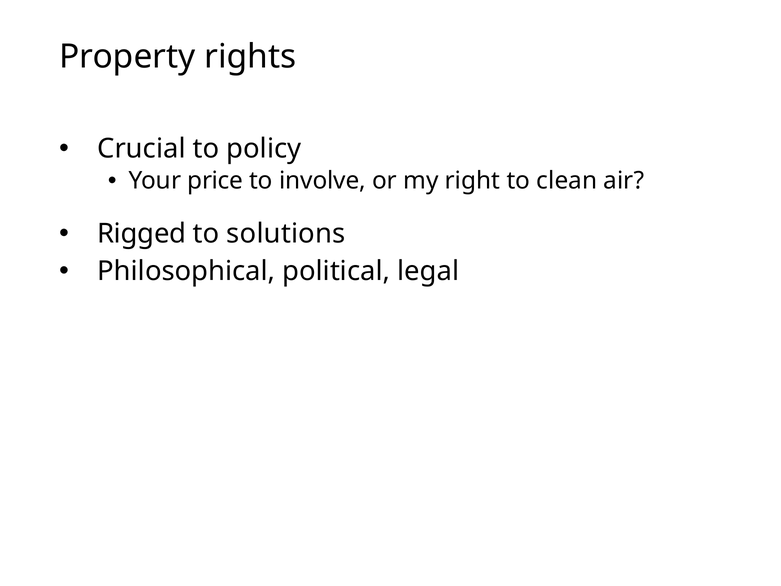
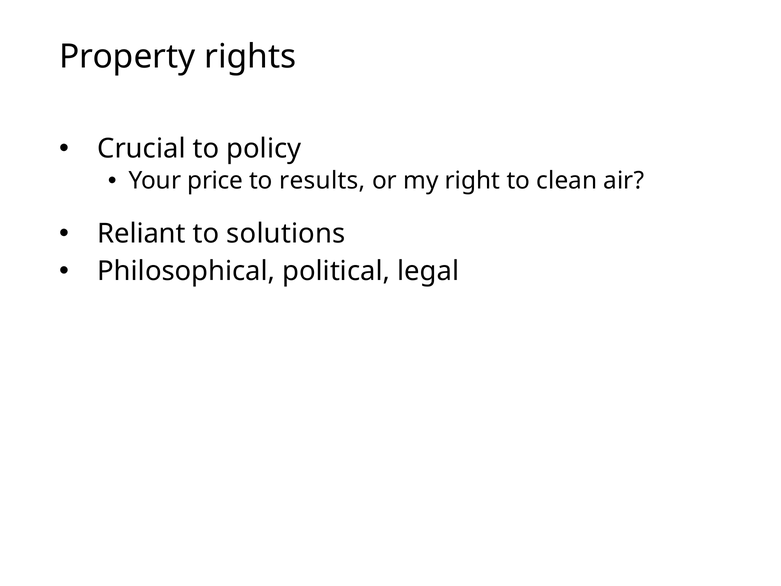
involve: involve -> results
Rigged: Rigged -> Reliant
